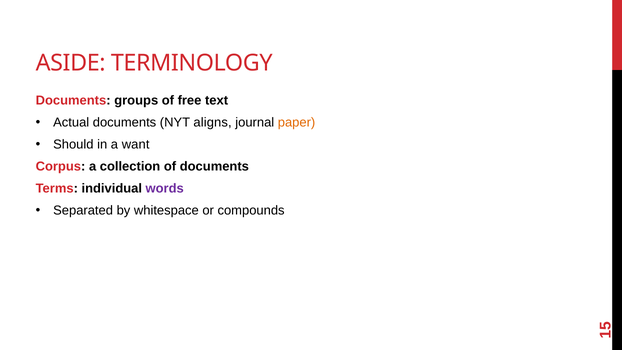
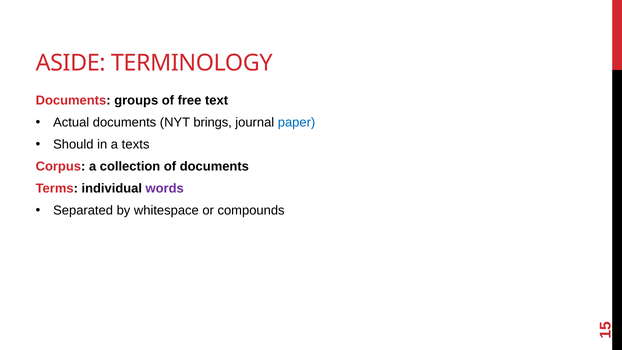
aligns: aligns -> brings
paper colour: orange -> blue
want: want -> texts
